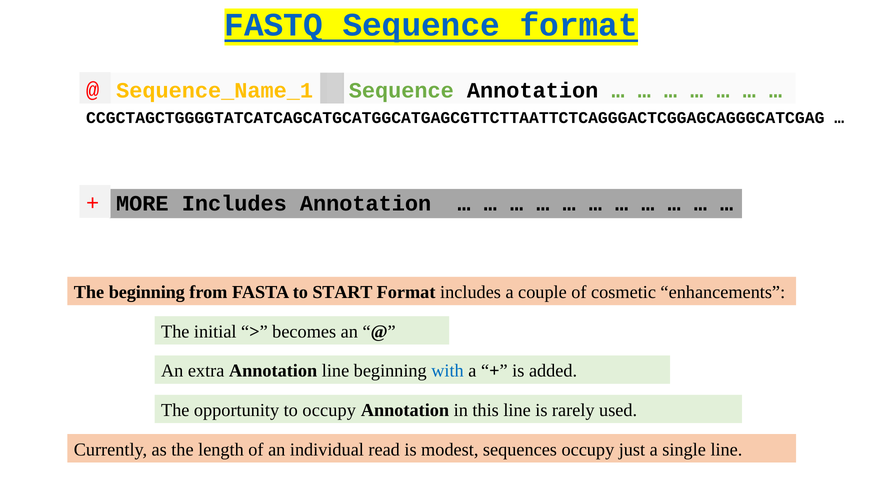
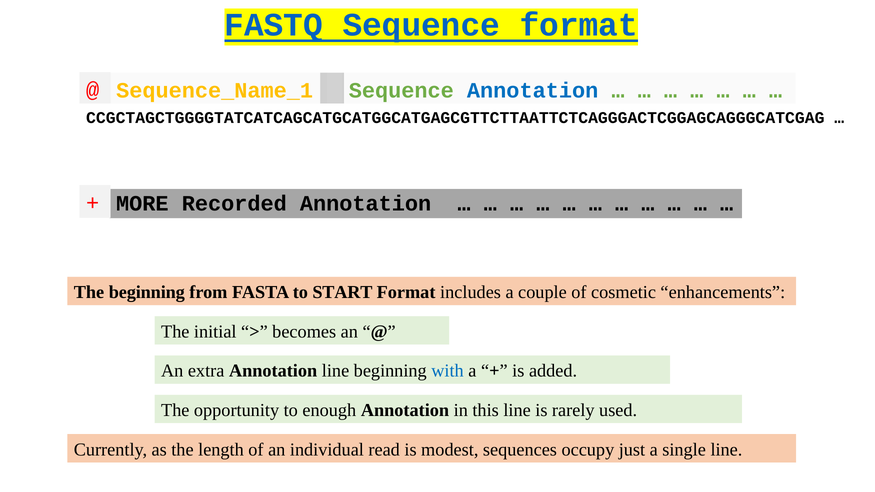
Annotation at (533, 91) colour: black -> blue
MORE Includes: Includes -> Recorded
to occupy: occupy -> enough
